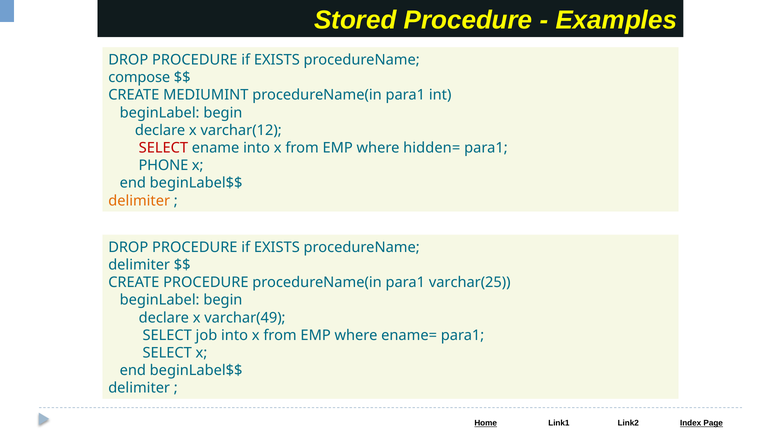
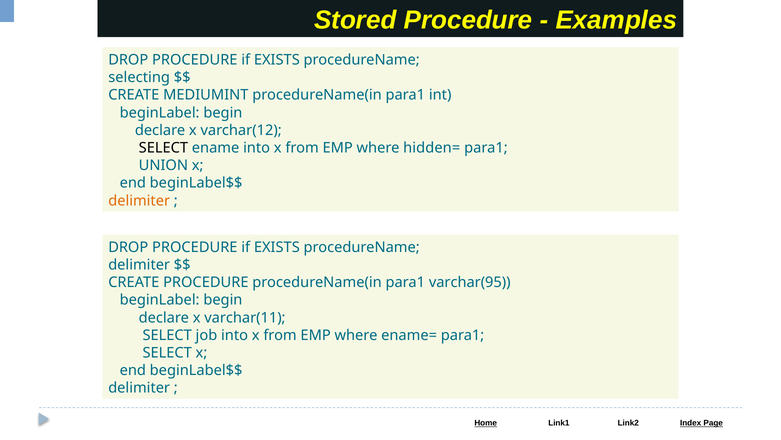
compose: compose -> selecting
SELECT at (163, 148) colour: red -> black
PHONE: PHONE -> UNION
varchar(25: varchar(25 -> varchar(95
varchar(49: varchar(49 -> varchar(11
